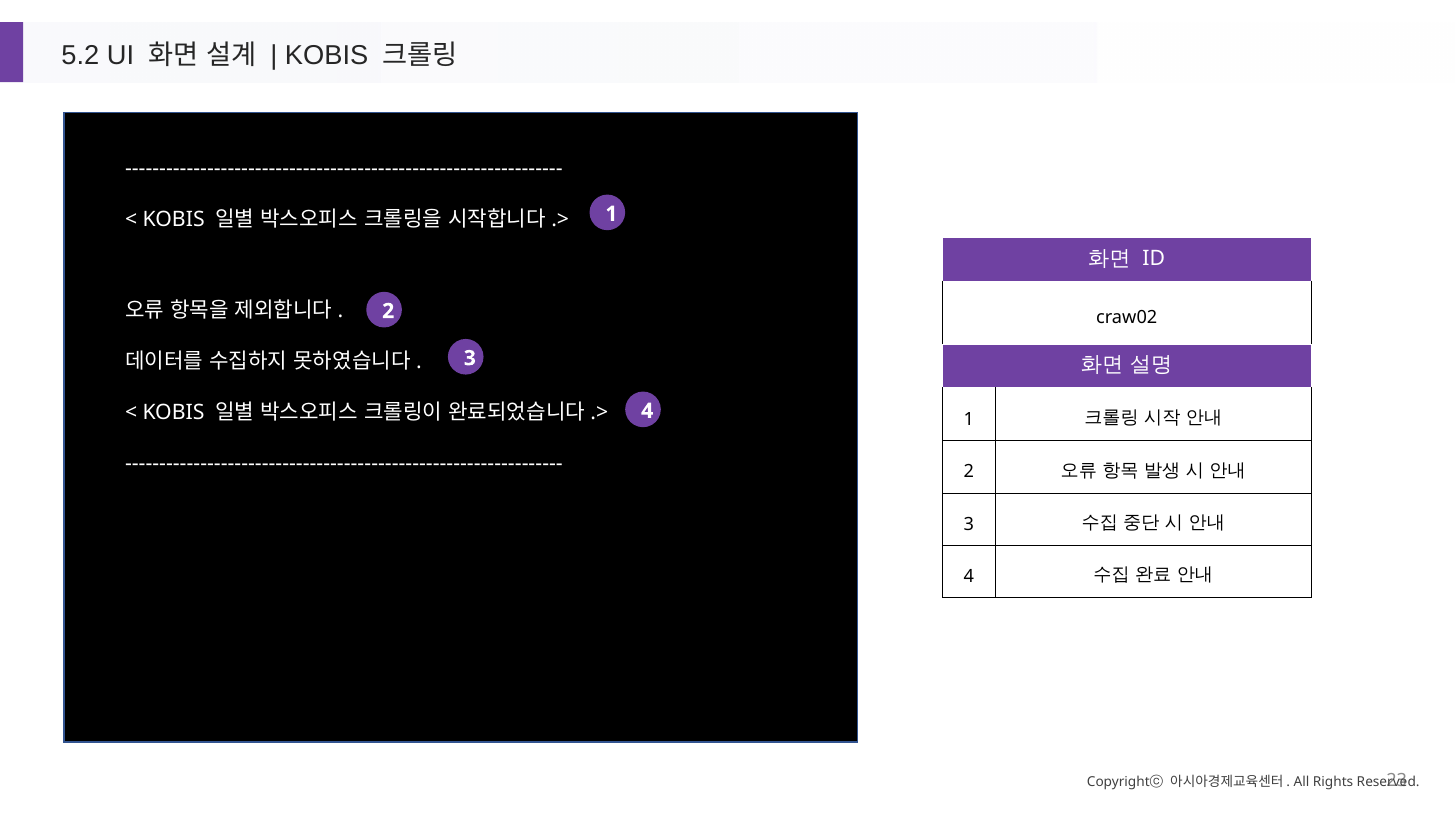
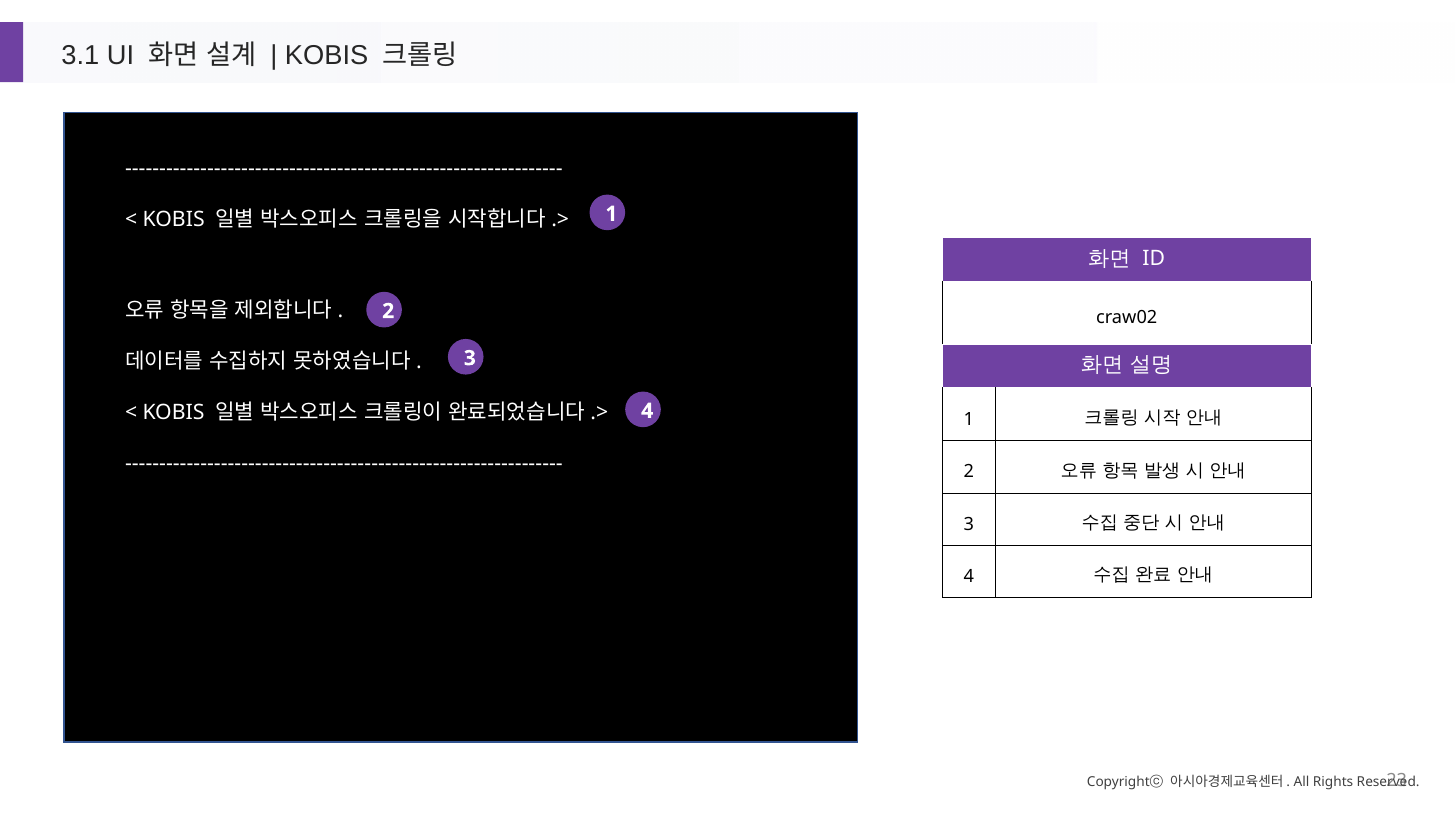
5.2: 5.2 -> 3.1
